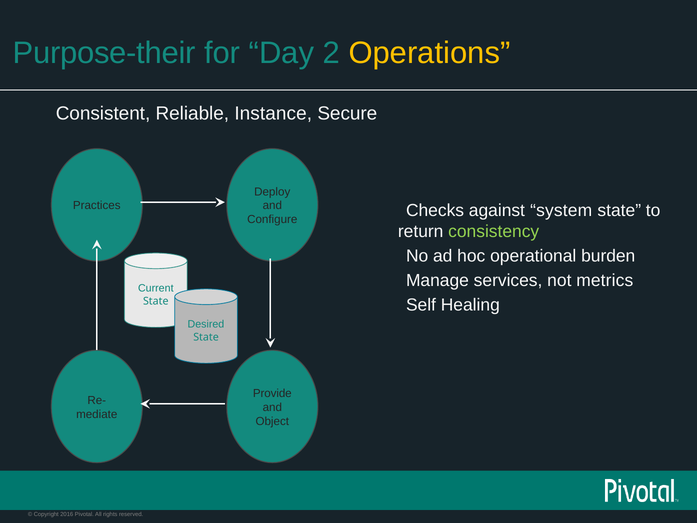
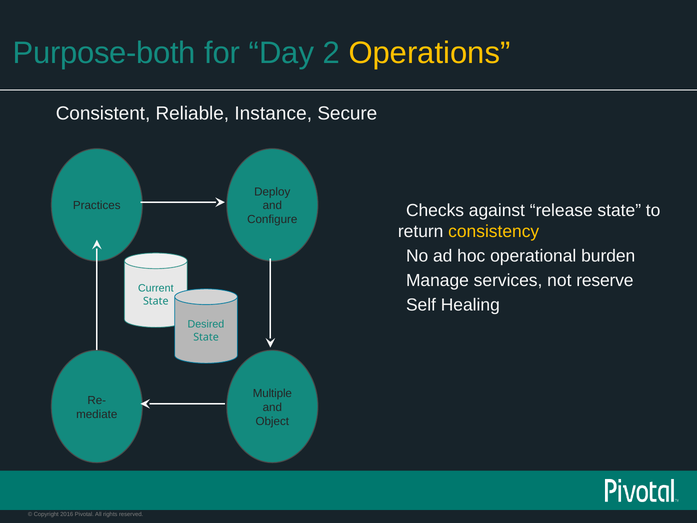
Purpose-their: Purpose-their -> Purpose-both
system: system -> release
consistency colour: light green -> yellow
metrics: metrics -> reserve
Provide: Provide -> Multiple
